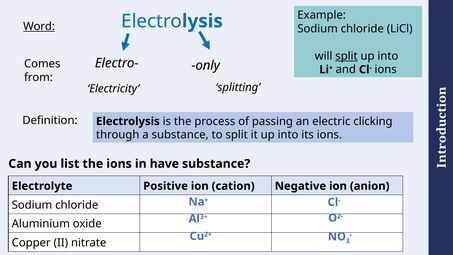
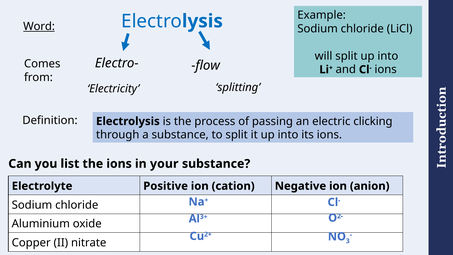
split at (346, 56) underline: present -> none
only: only -> flow
have: have -> your
